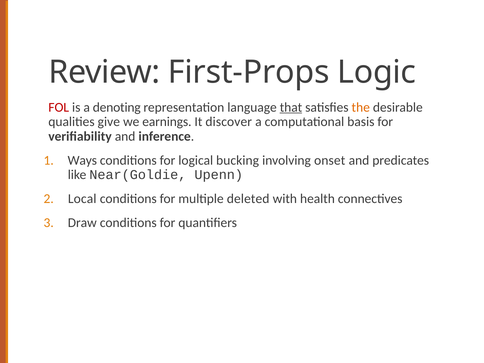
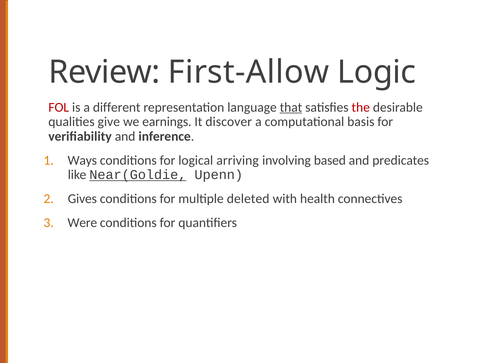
First-Props: First-Props -> First-Allow
denoting: denoting -> different
the colour: orange -> red
bucking: bucking -> arriving
onset: onset -> based
Near(Goldie underline: none -> present
Local: Local -> Gives
Draw: Draw -> Were
